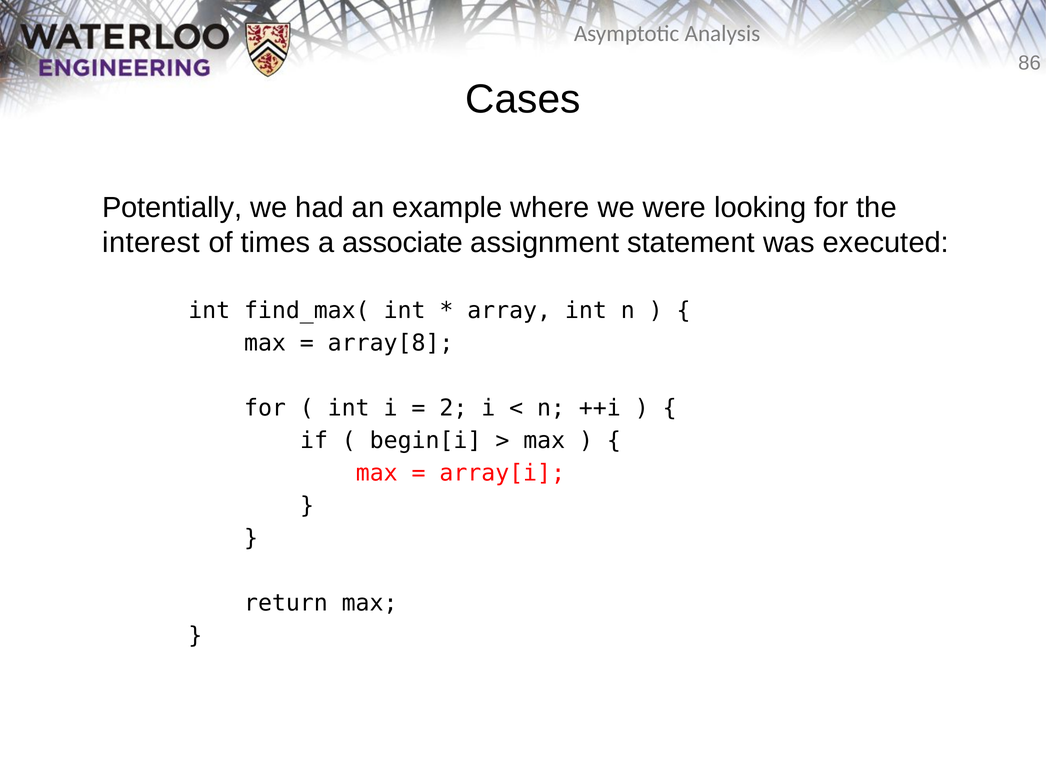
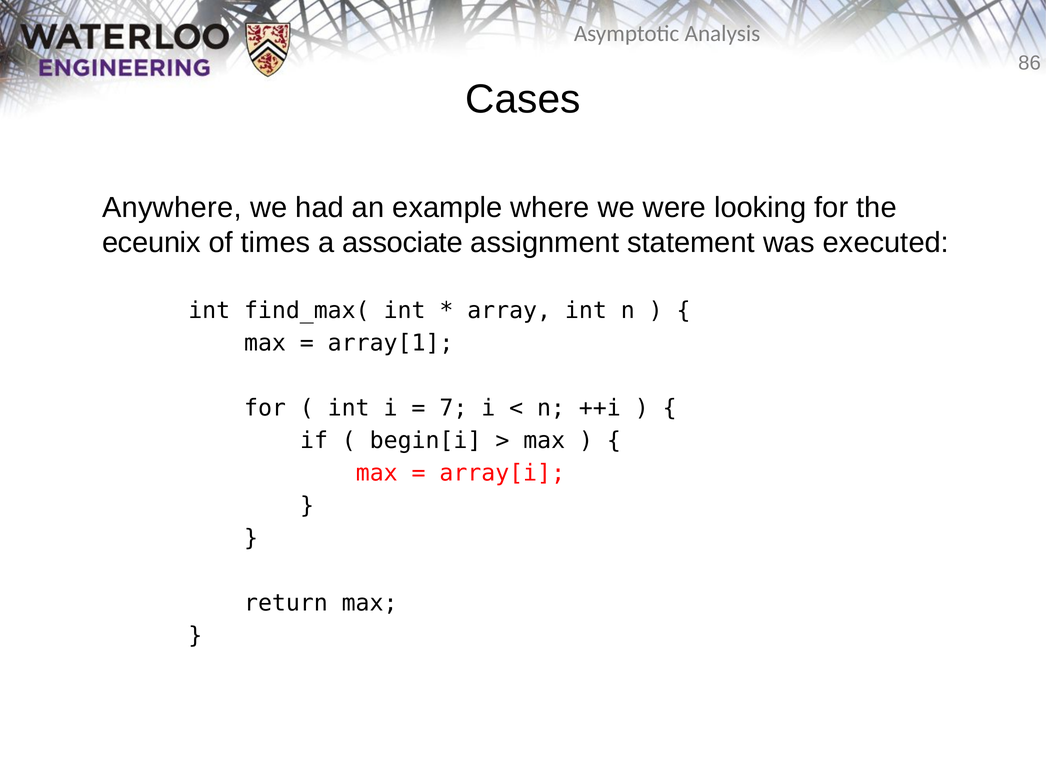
Potentially: Potentially -> Anywhere
interest: interest -> eceunix
array[8: array[8 -> array[1
2: 2 -> 7
